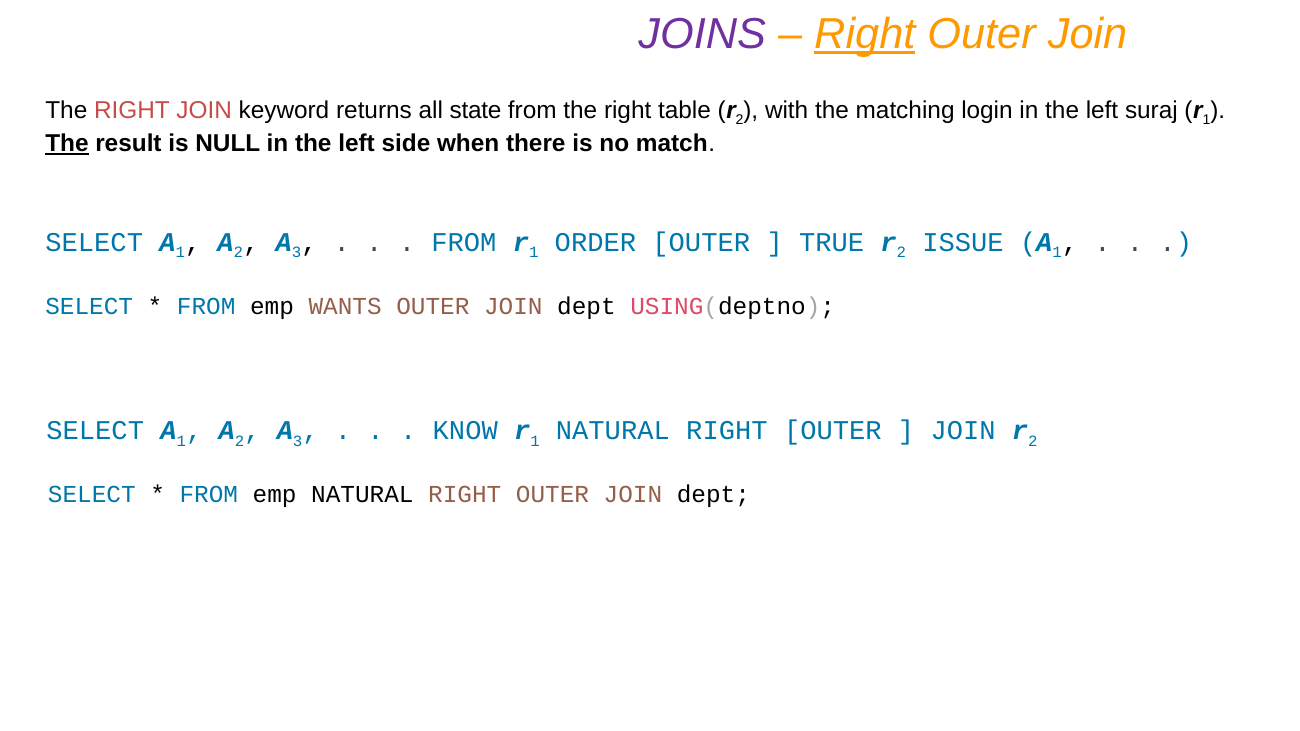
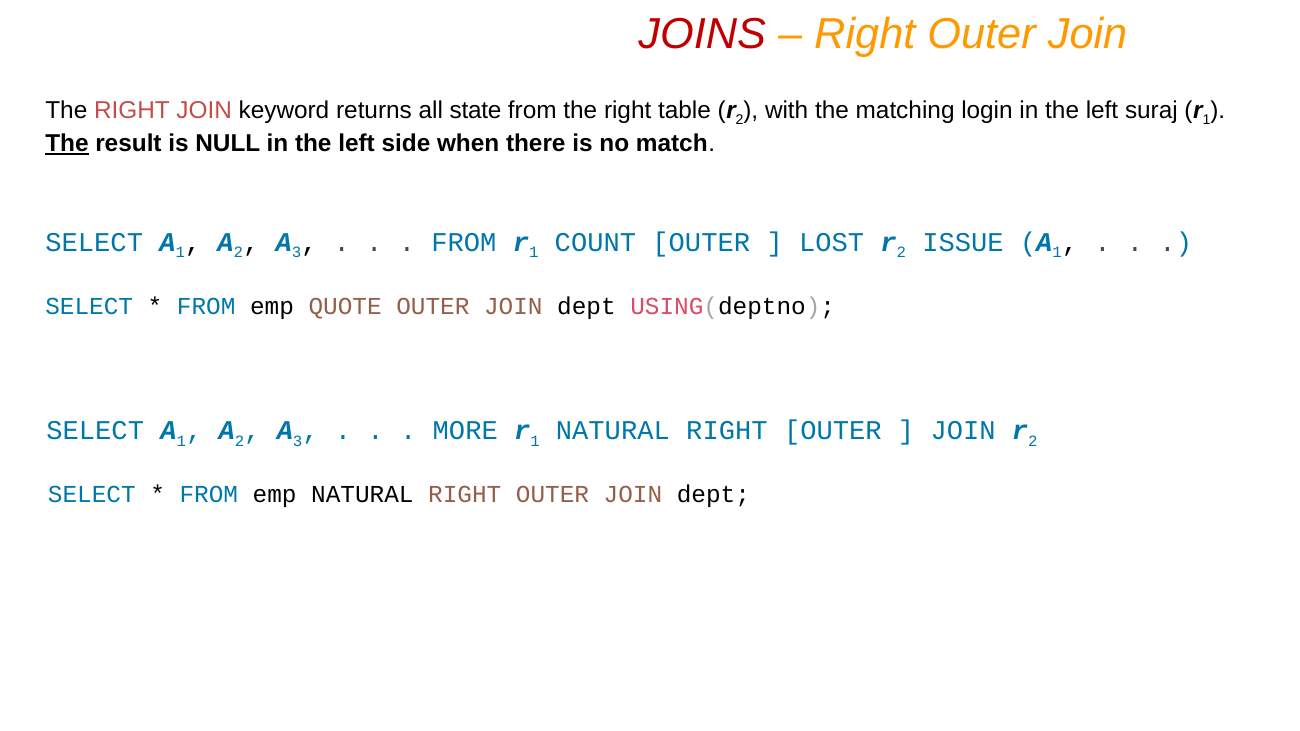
JOINS colour: purple -> red
Right at (865, 34) underline: present -> none
ORDER: ORDER -> COUNT
TRUE: TRUE -> LOST
WANTS: WANTS -> QUOTE
KNOW: KNOW -> MORE
